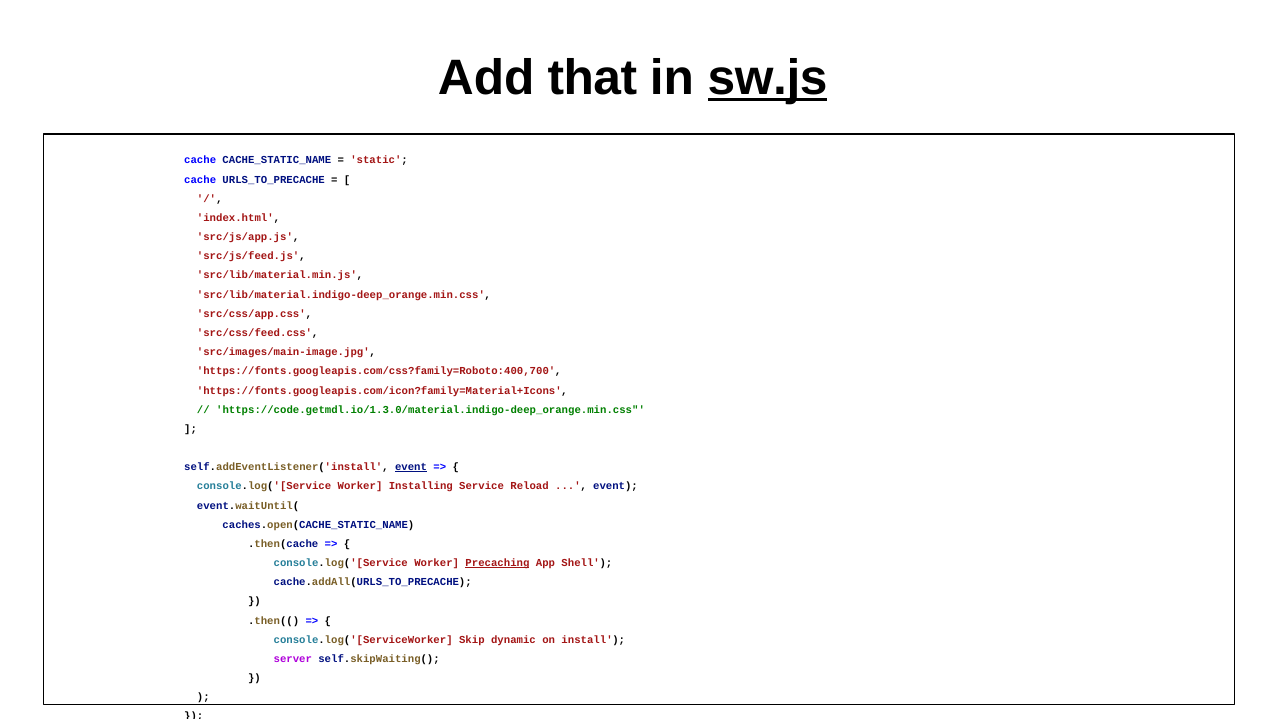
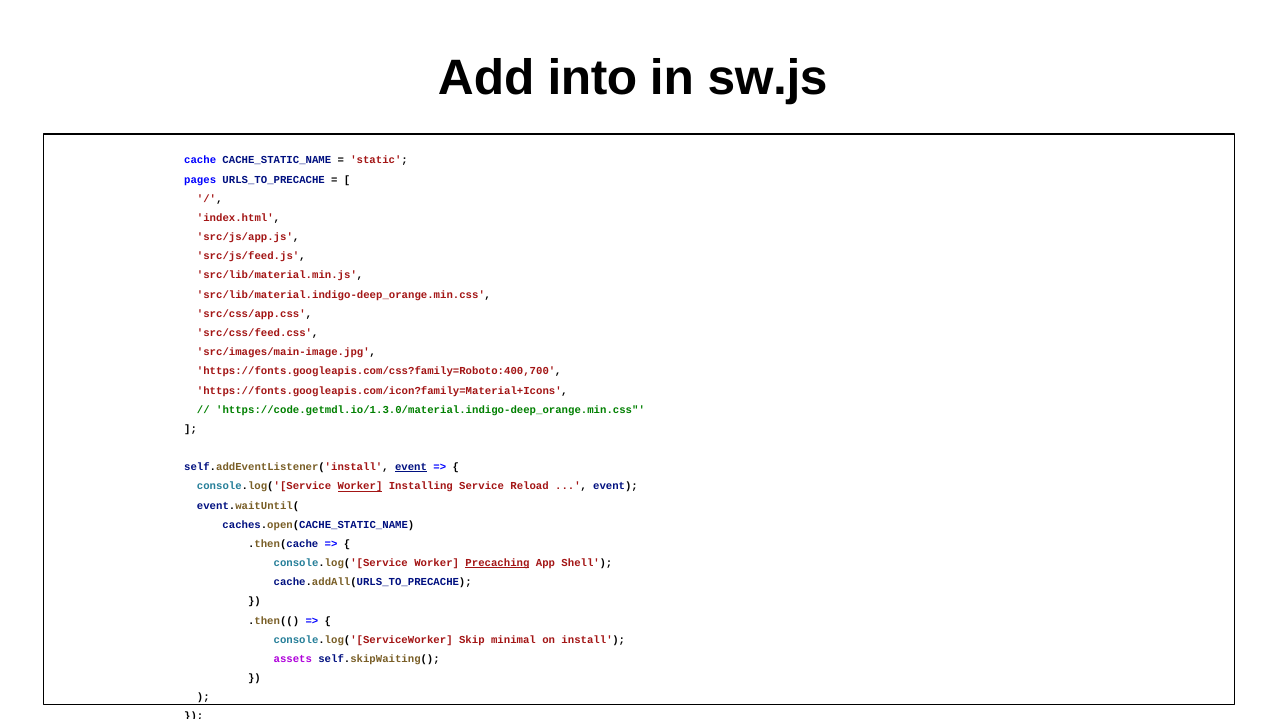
that: that -> into
sw.js underline: present -> none
cache at (200, 180): cache -> pages
Worker at (360, 486) underline: none -> present
dynamic: dynamic -> minimal
server: server -> assets
